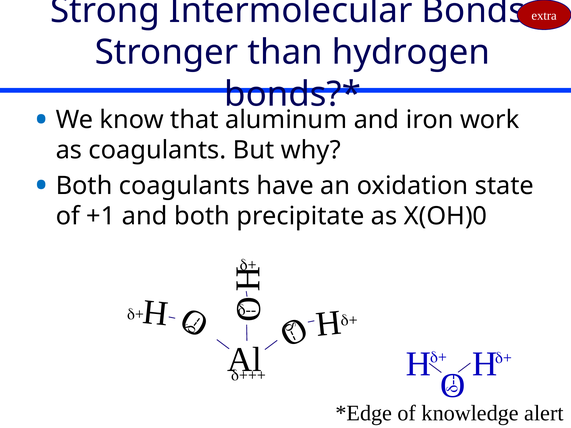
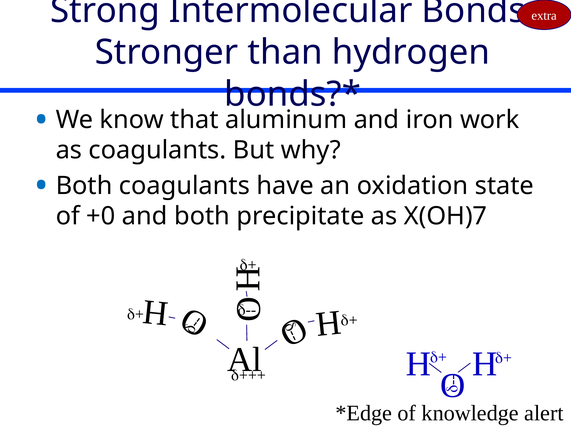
+1: +1 -> +0
X(OH)0: X(OH)0 -> X(OH)7
